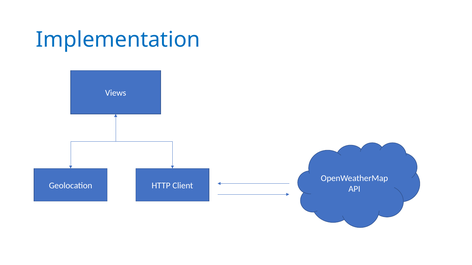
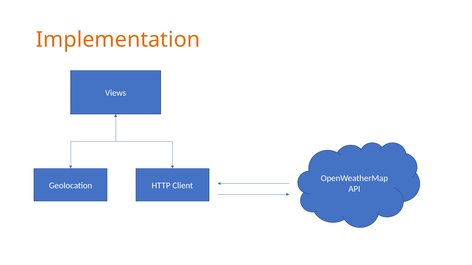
Implementation colour: blue -> orange
